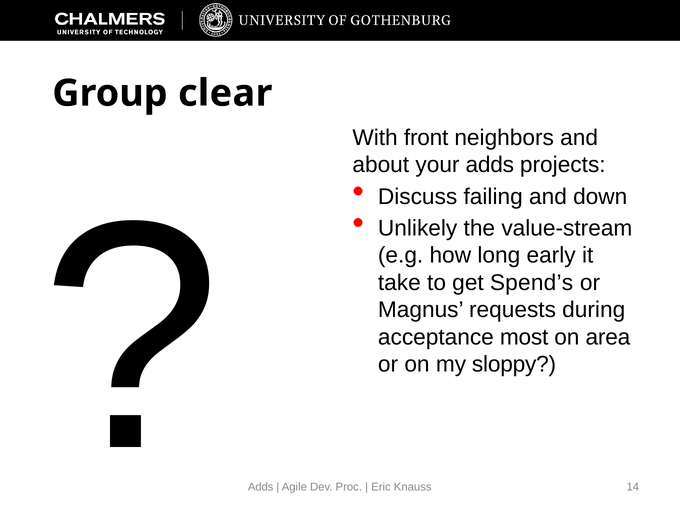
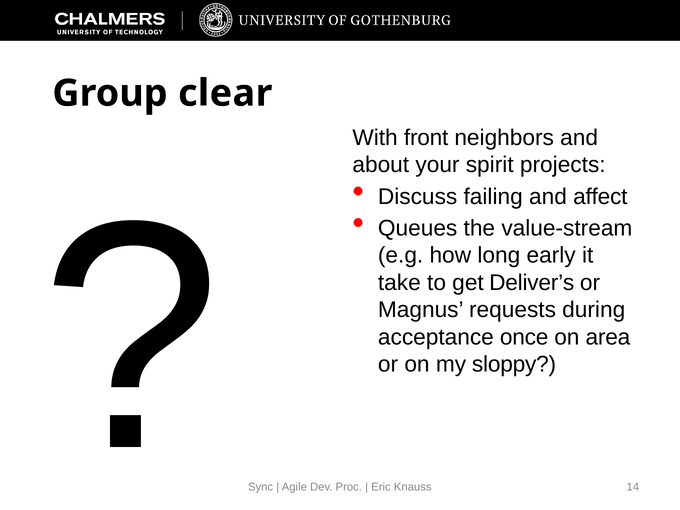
your adds: adds -> spirit
down: down -> affect
Unlikely: Unlikely -> Queues
Spend’s: Spend’s -> Deliver’s
most: most -> once
Adds at (261, 487): Adds -> Sync
